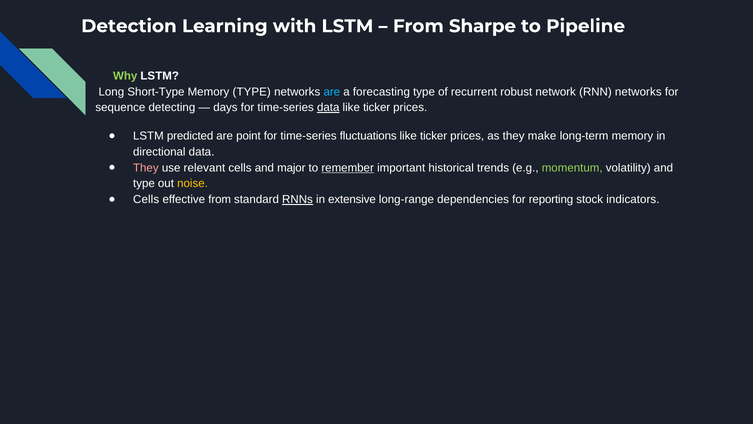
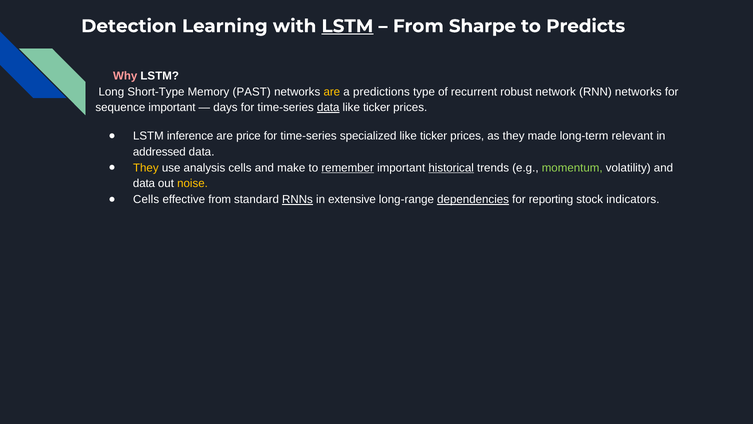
LSTM at (347, 26) underline: none -> present
Pipeline: Pipeline -> Predicts
Why colour: light green -> pink
Memory TYPE: TYPE -> PAST
are at (332, 92) colour: light blue -> yellow
forecasting: forecasting -> predictions
sequence detecting: detecting -> important
predicted: predicted -> inference
point: point -> price
fluctuations: fluctuations -> specialized
make: make -> made
long-term memory: memory -> relevant
directional: directional -> addressed
They at (146, 168) colour: pink -> yellow
relevant: relevant -> analysis
major: major -> make
historical underline: none -> present
type at (144, 184): type -> data
dependencies underline: none -> present
